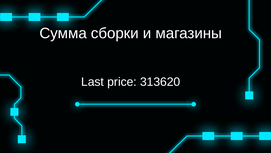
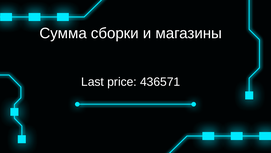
313620: 313620 -> 436571
